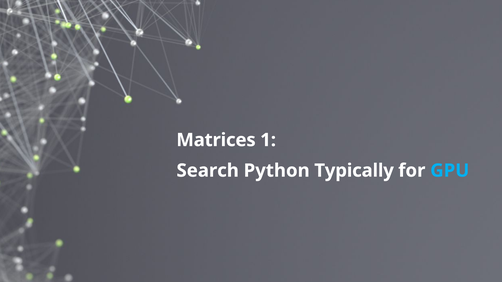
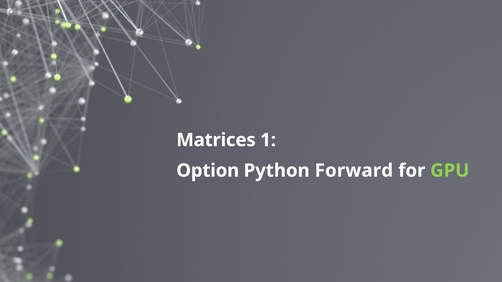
Search: Search -> Option
Typically: Typically -> Forward
GPU colour: light blue -> light green
